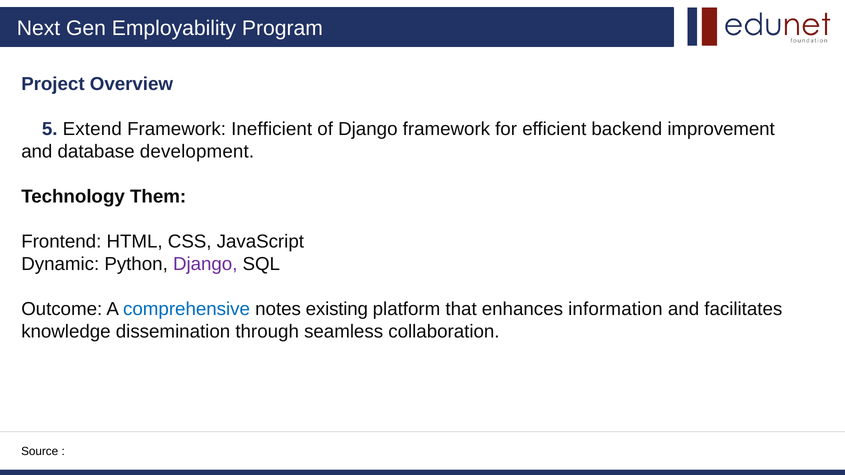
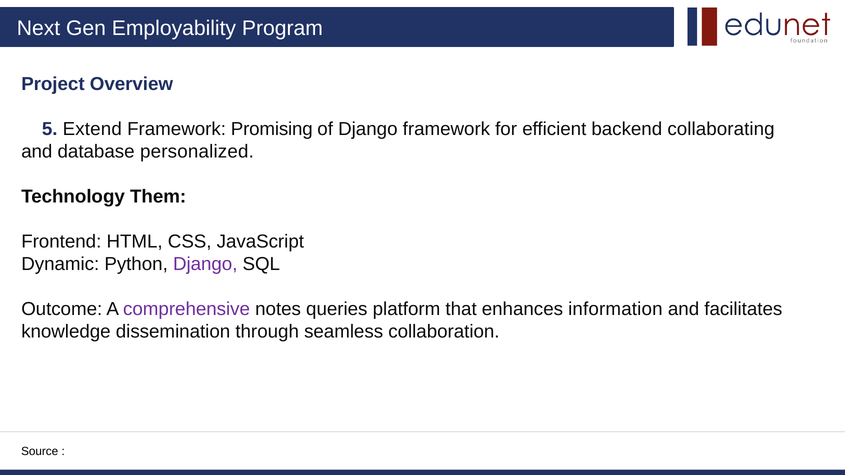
Inefficient: Inefficient -> Promising
improvement: improvement -> collaborating
development: development -> personalized
comprehensive colour: blue -> purple
existing: existing -> queries
